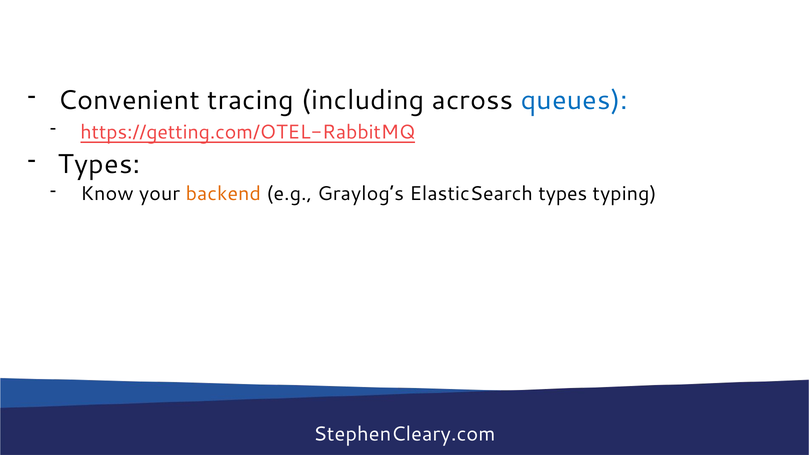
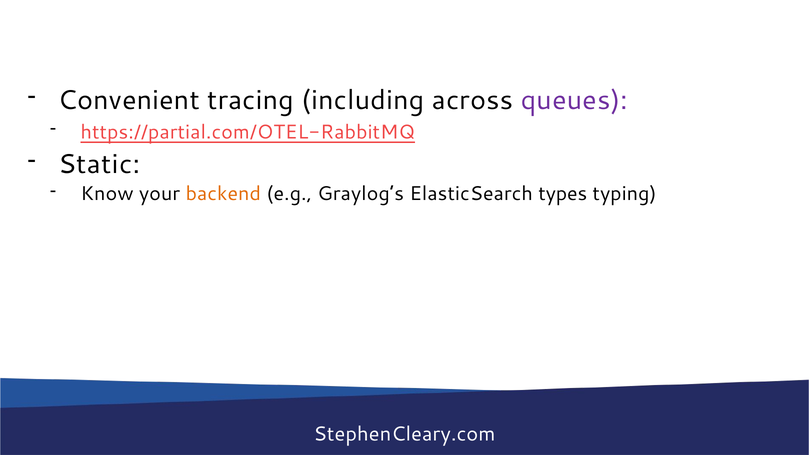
queues colour: blue -> purple
https://getting.com/OTEL-RabbitMQ: https://getting.com/OTEL-RabbitMQ -> https://partial.com/OTEL-RabbitMQ
Types at (99, 164): Types -> Static
